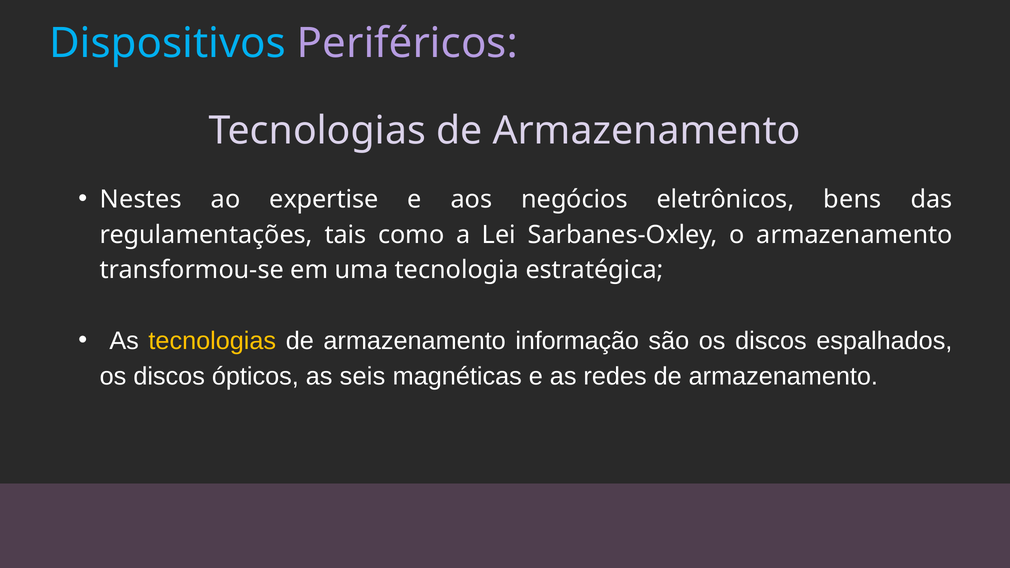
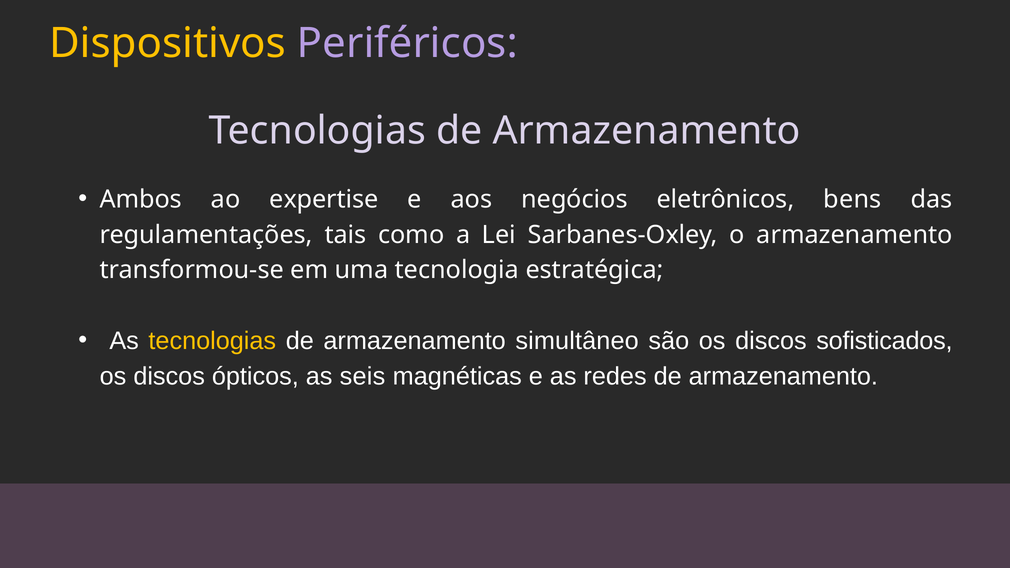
Dispositivos colour: light blue -> yellow
Nestes: Nestes -> Ambos
informação: informação -> simultâneo
espalhados: espalhados -> sofisticados
